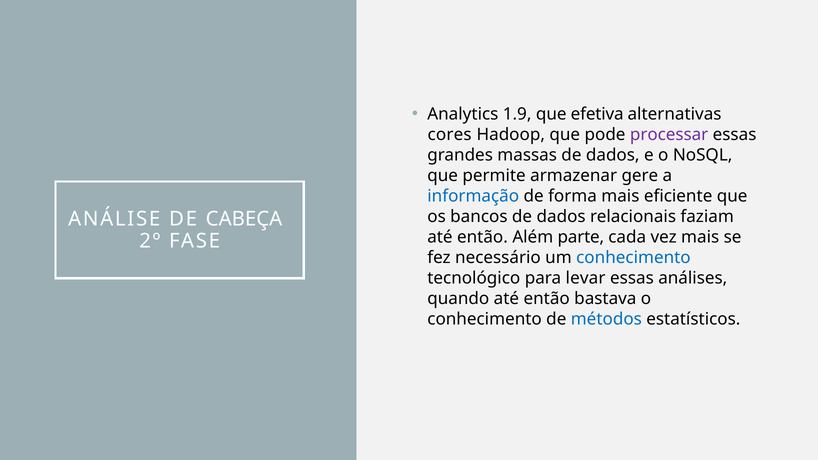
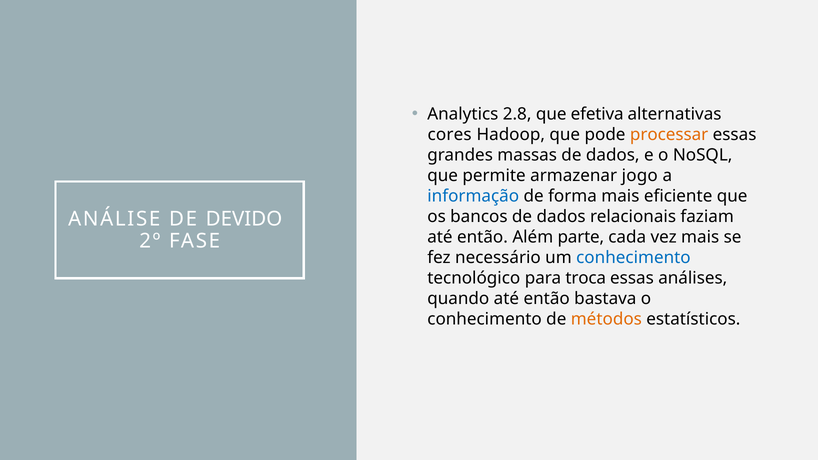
1.9: 1.9 -> 2.8
processar colour: purple -> orange
gere: gere -> jogo
CABEÇA: CABEÇA -> DEVIDO
levar: levar -> troca
métodos colour: blue -> orange
